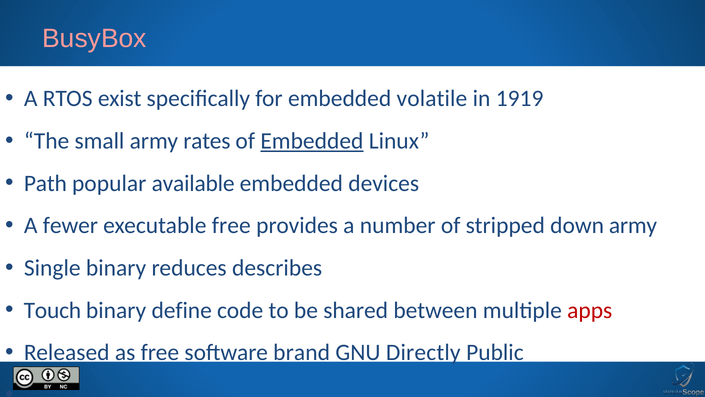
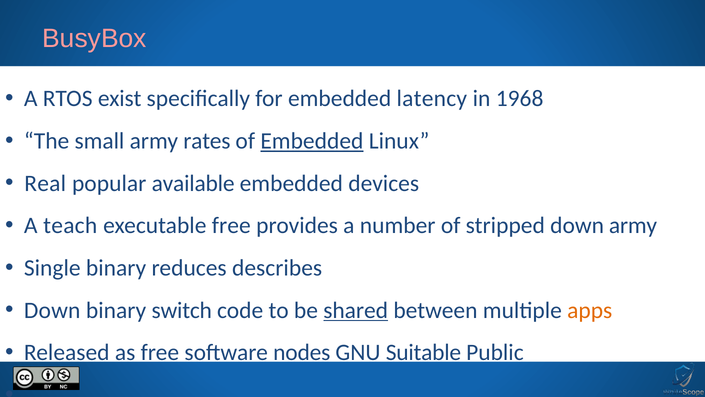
volatile: volatile -> latency
1919: 1919 -> 1968
Path: Path -> Real
fewer: fewer -> teach
Touch at (52, 310): Touch -> Down
define: define -> switch
shared underline: none -> present
apps colour: red -> orange
brand: brand -> nodes
Directly: Directly -> Suitable
